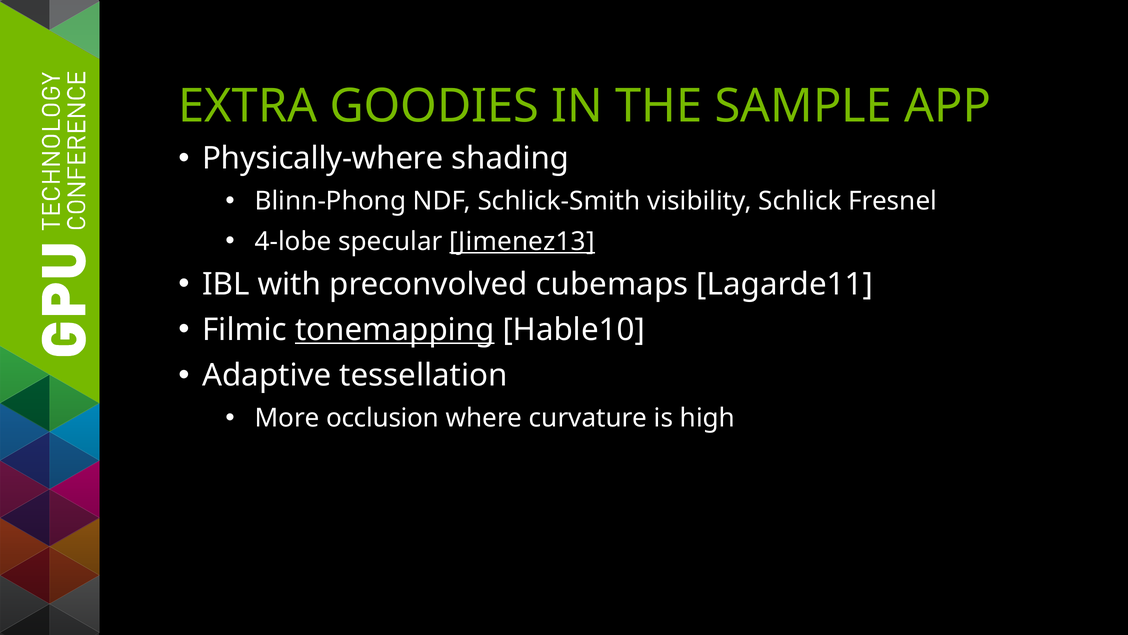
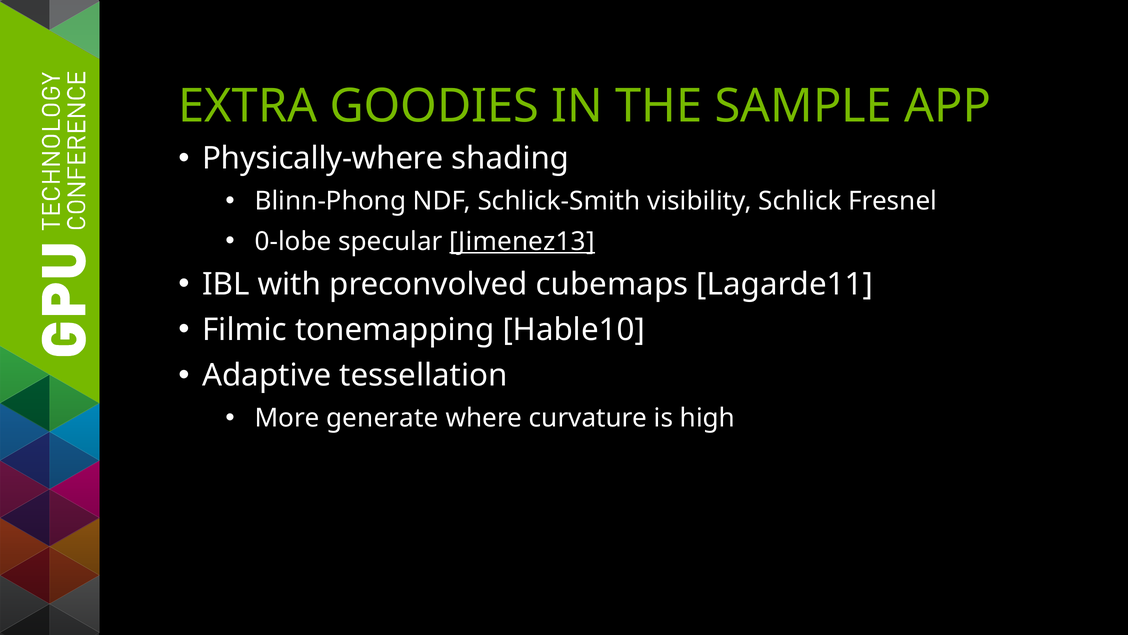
4-lobe: 4-lobe -> 0-lobe
tonemapping underline: present -> none
occlusion: occlusion -> generate
